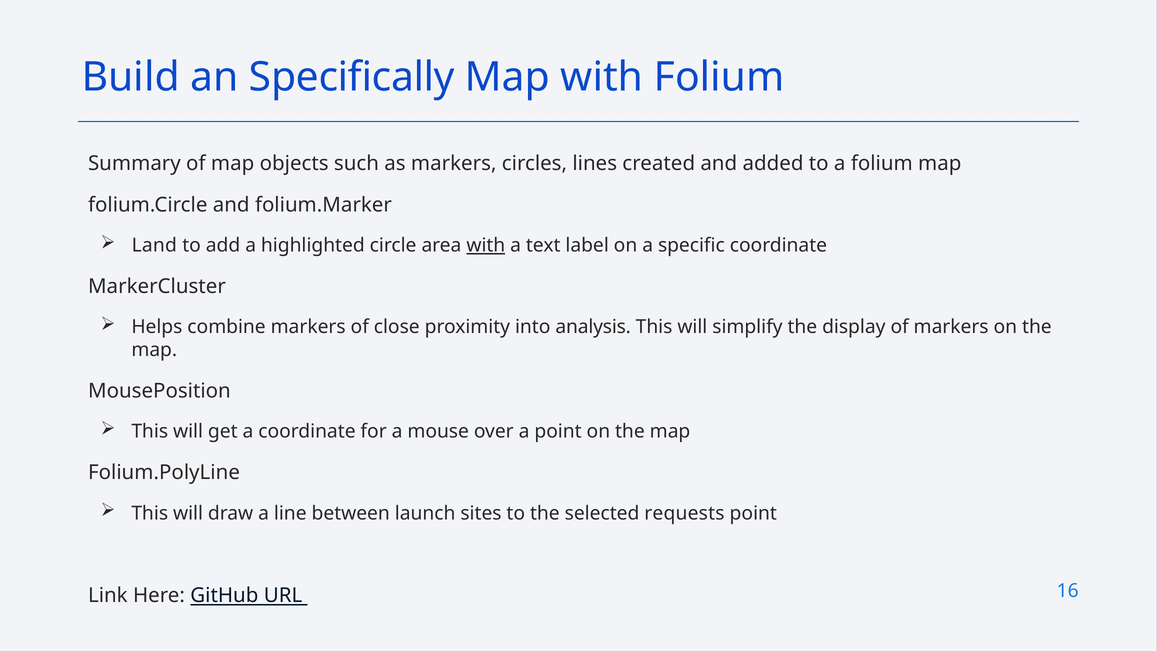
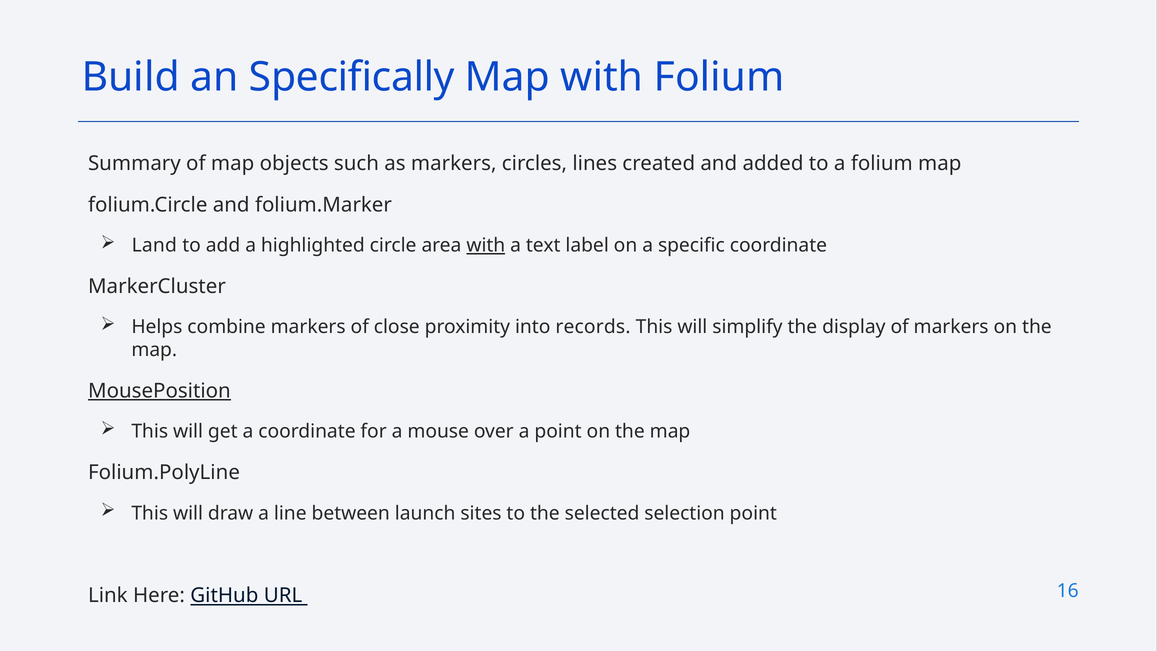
analysis: analysis -> records
MousePosition underline: none -> present
requests: requests -> selection
